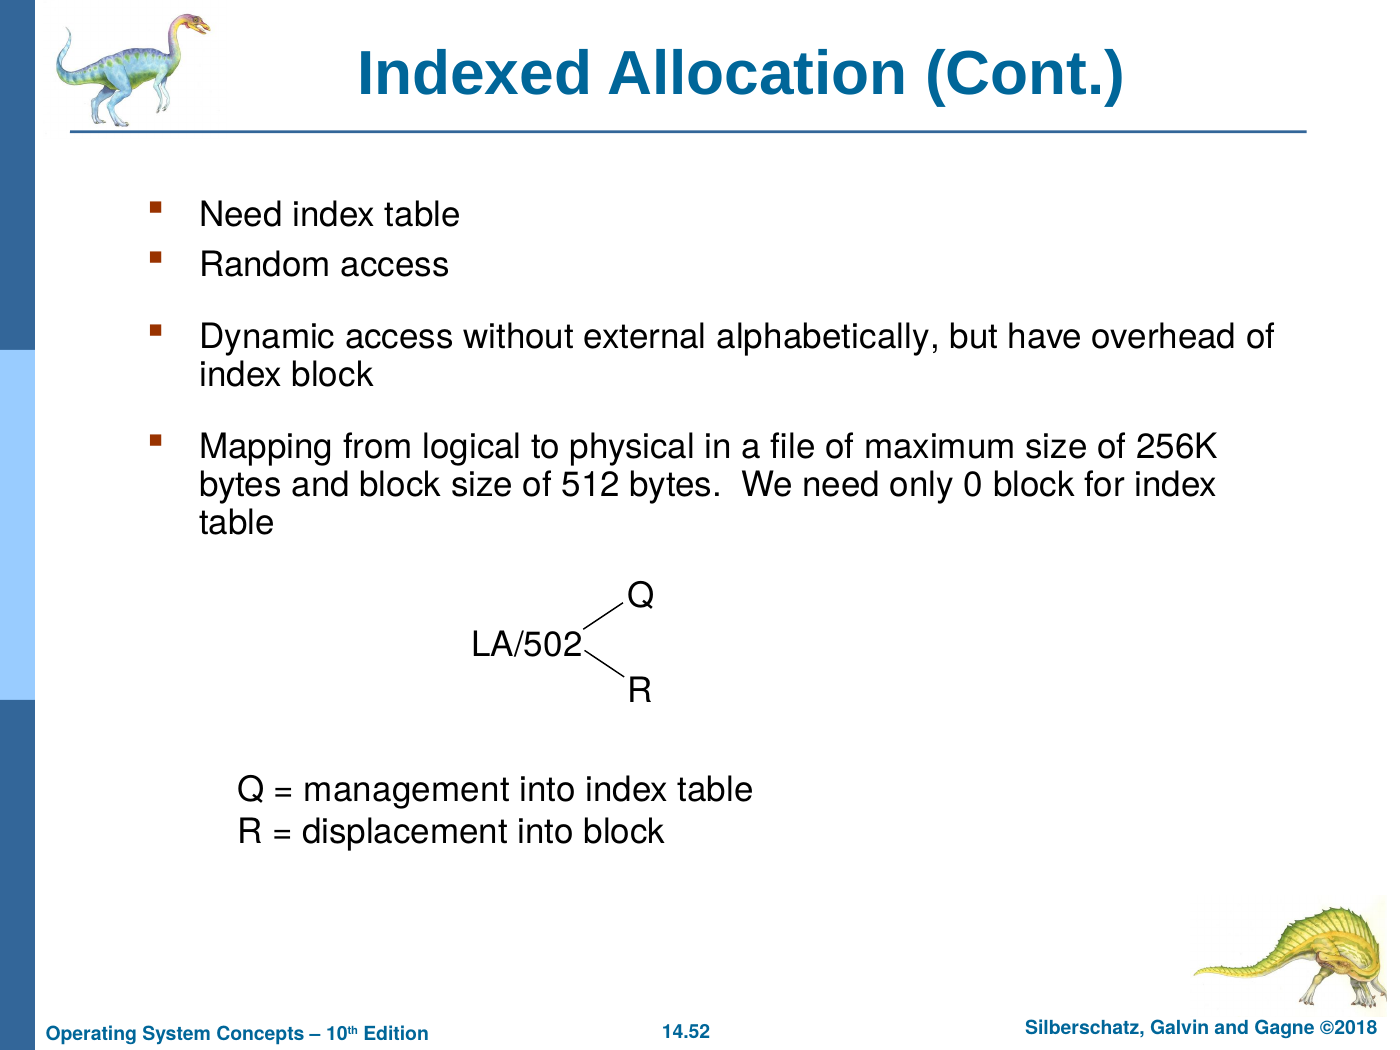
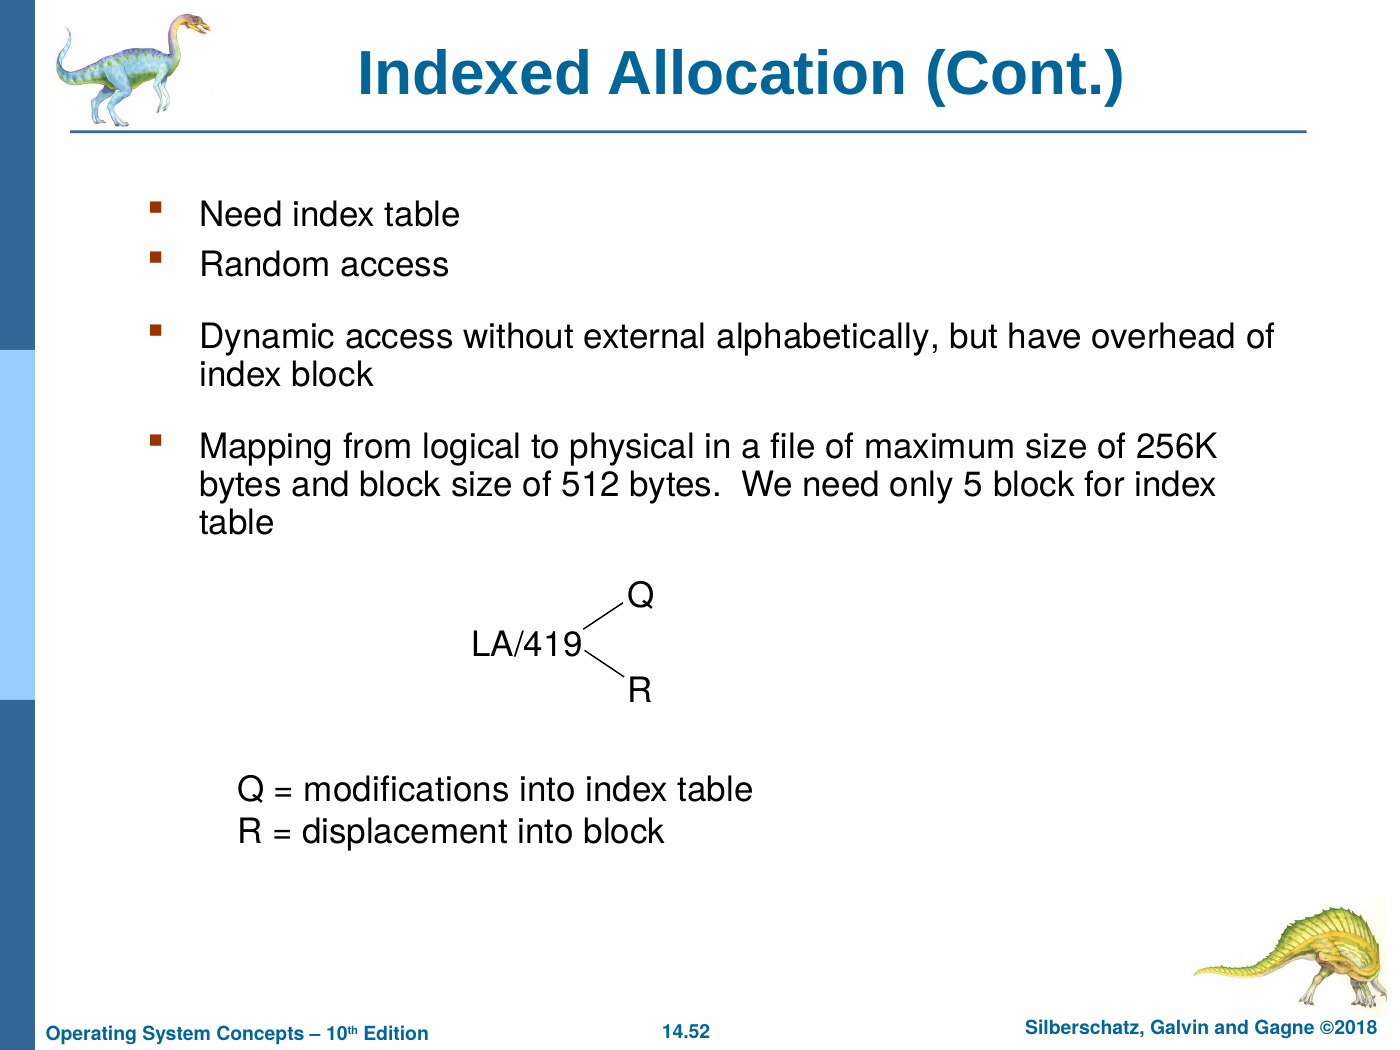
0: 0 -> 5
LA/502: LA/502 -> LA/419
management: management -> modifications
